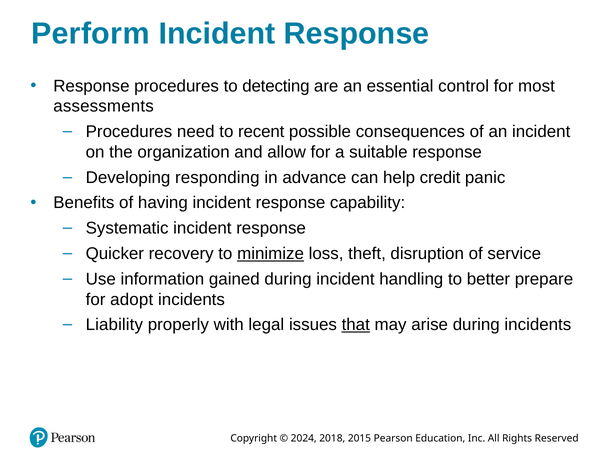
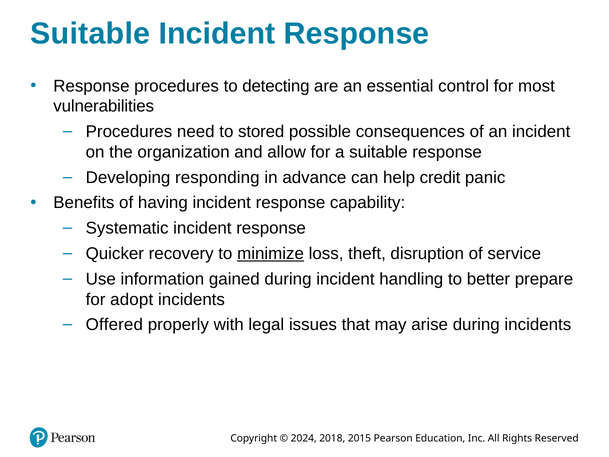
Perform at (90, 34): Perform -> Suitable
assessments: assessments -> vulnerabilities
recent: recent -> stored
Liability: Liability -> Offered
that underline: present -> none
